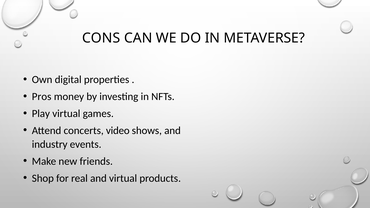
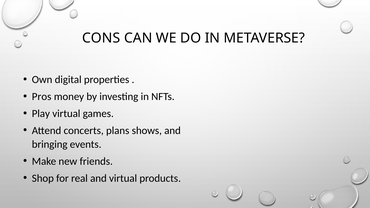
video: video -> plans
industry: industry -> bringing
